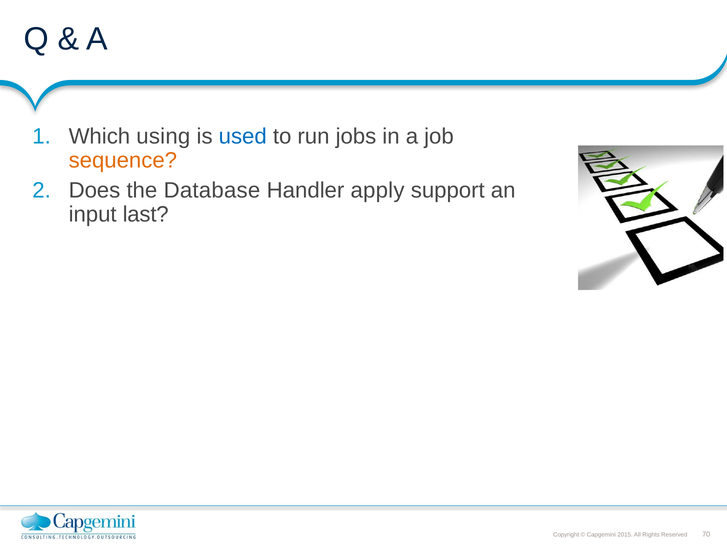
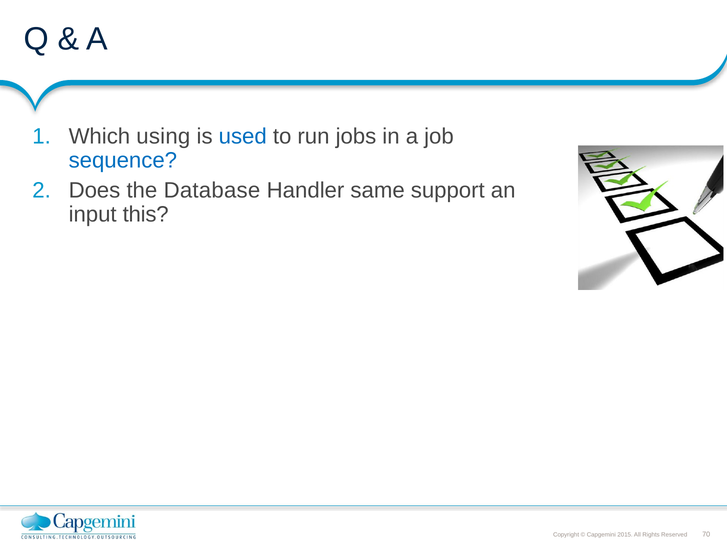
sequence colour: orange -> blue
apply: apply -> same
last: last -> this
